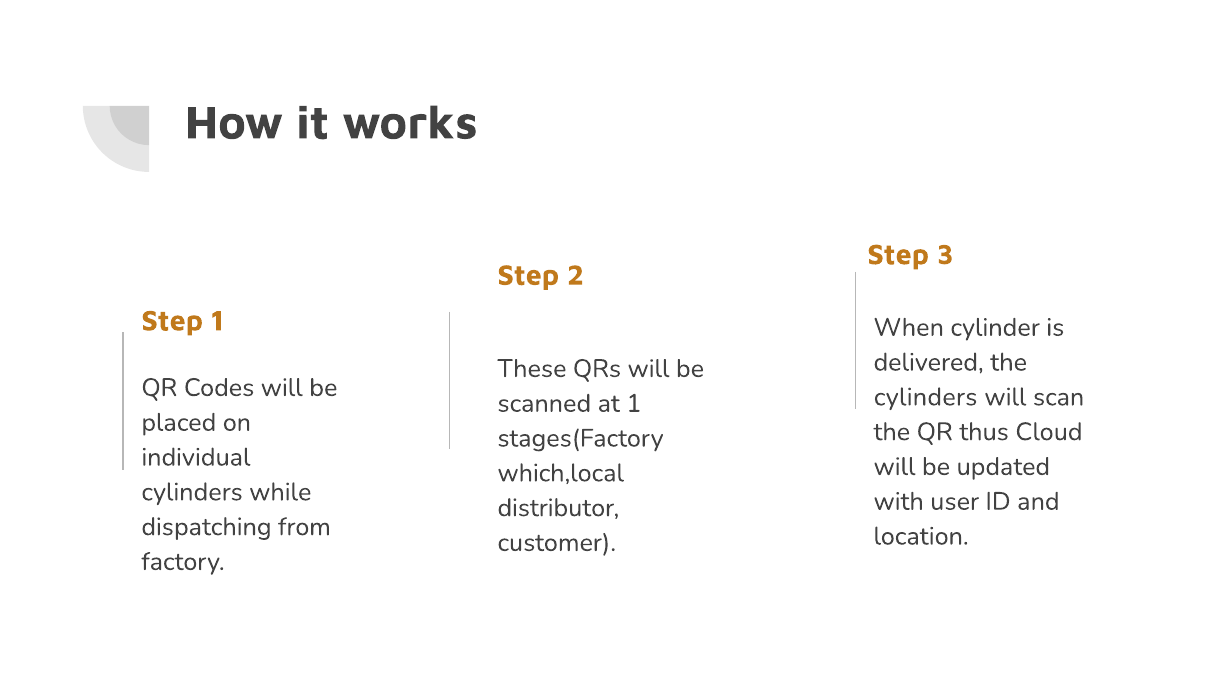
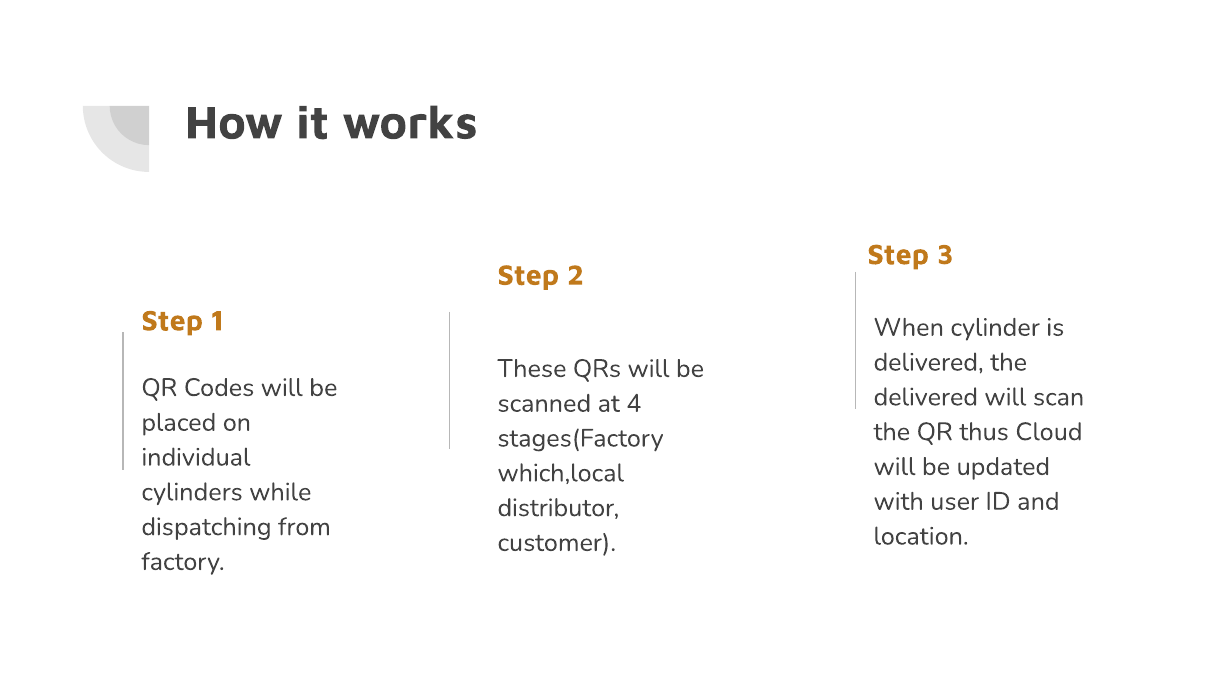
cylinders at (926, 397): cylinders -> delivered
at 1: 1 -> 4
